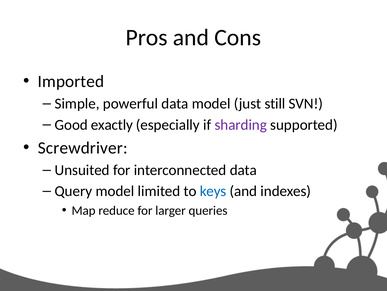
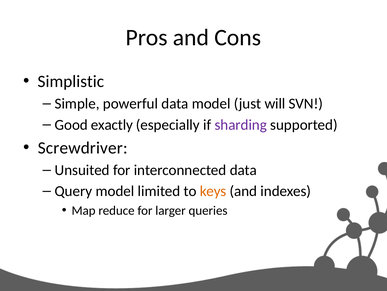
Imported: Imported -> Simplistic
still: still -> will
keys colour: blue -> orange
